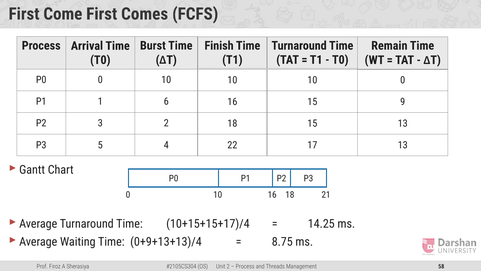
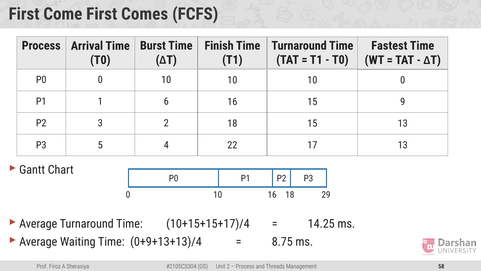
Remain: Remain -> Fastest
21: 21 -> 29
